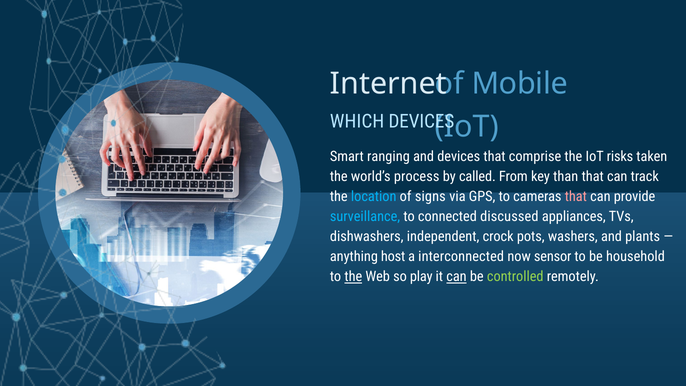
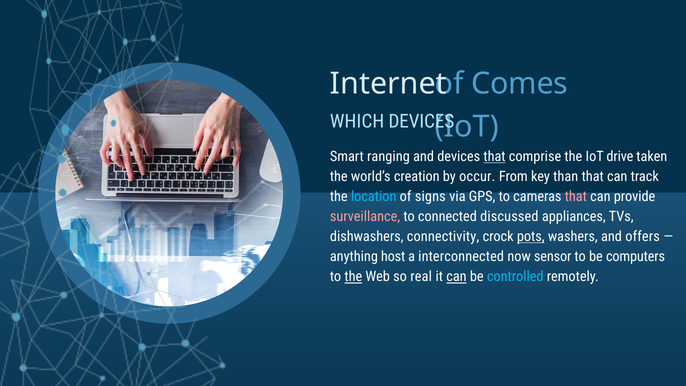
Mobile: Mobile -> Comes
that at (494, 157) underline: none -> present
risks: risks -> drive
process: process -> creation
called: called -> occur
surveillance colour: light blue -> pink
independent: independent -> connectivity
pots underline: none -> present
plants: plants -> offers
household: household -> computers
play: play -> real
controlled colour: light green -> light blue
